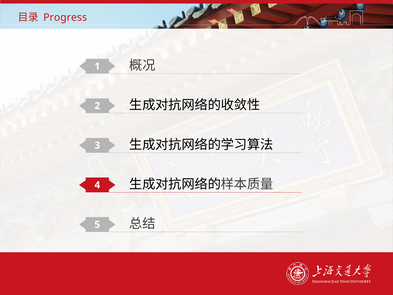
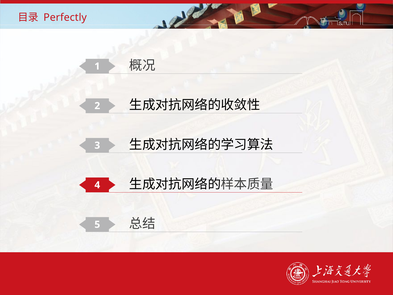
Progress: Progress -> Perfectly
